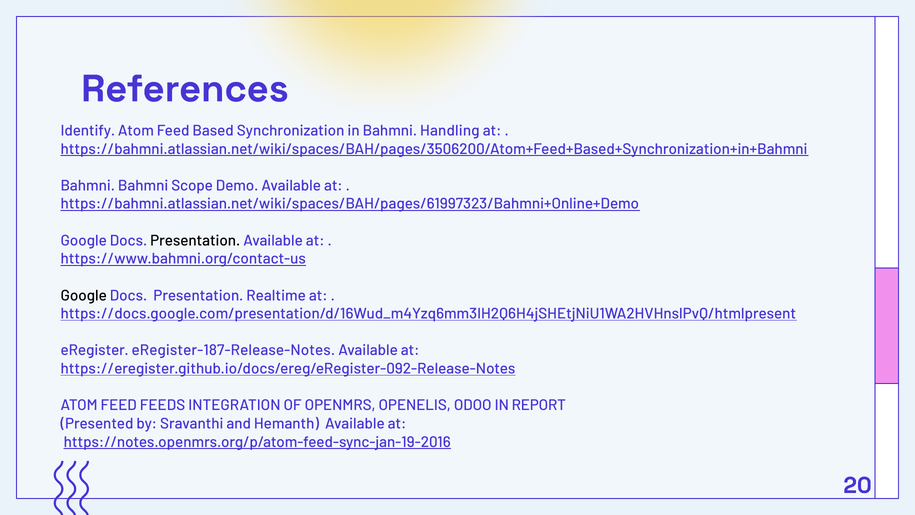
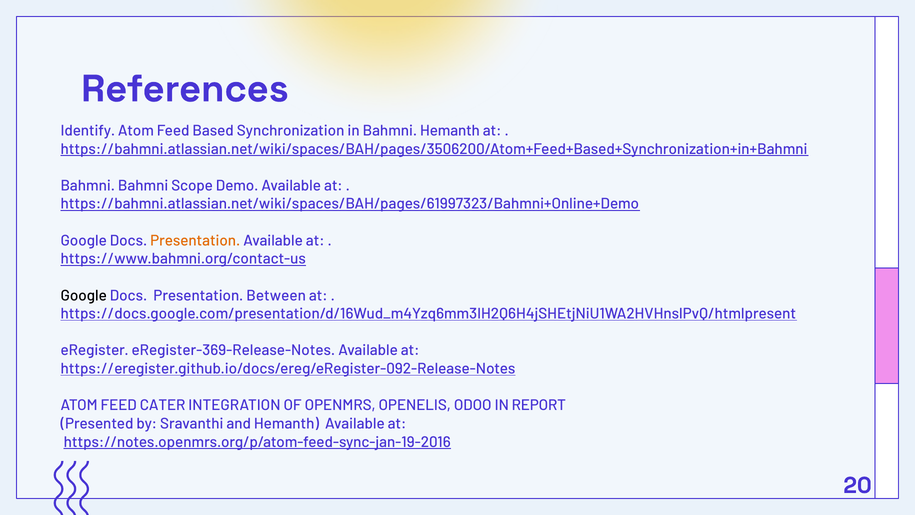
Bahmni Handling: Handling -> Hemanth
Presentation at (195, 240) colour: black -> orange
Realtime: Realtime -> Between
eRegister-187-Release-Notes: eRegister-187-Release-Notes -> eRegister-369-Release-Notes
FEEDS: FEEDS -> CATER
